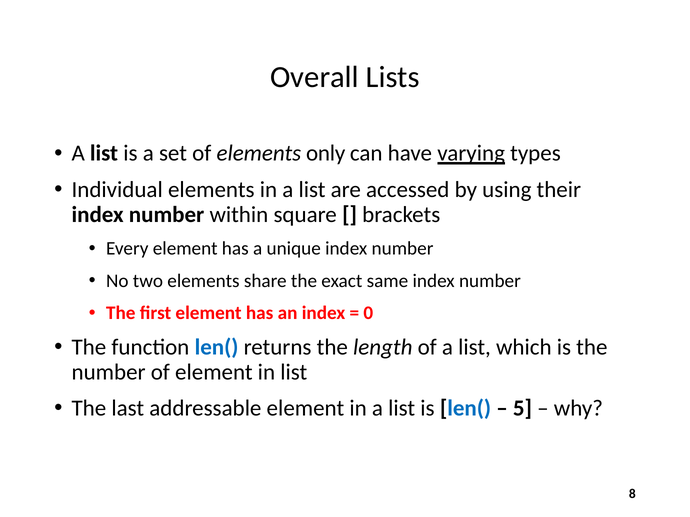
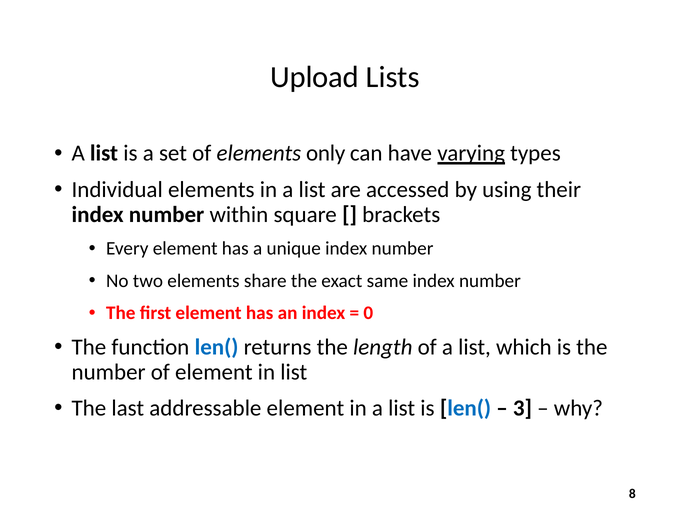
Overall: Overall -> Upload
5: 5 -> 3
